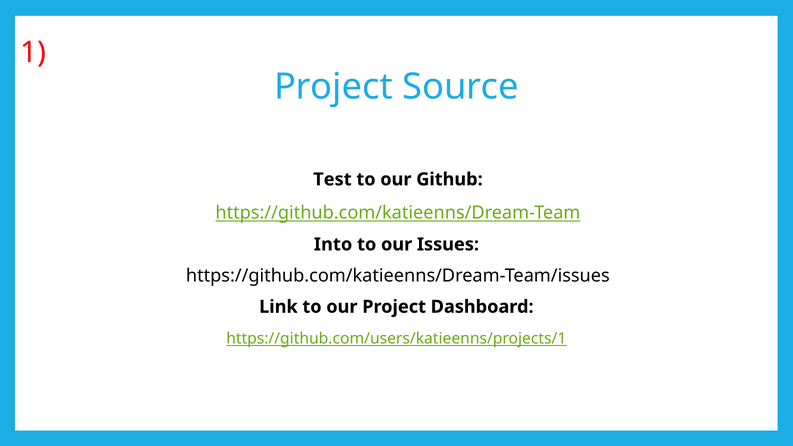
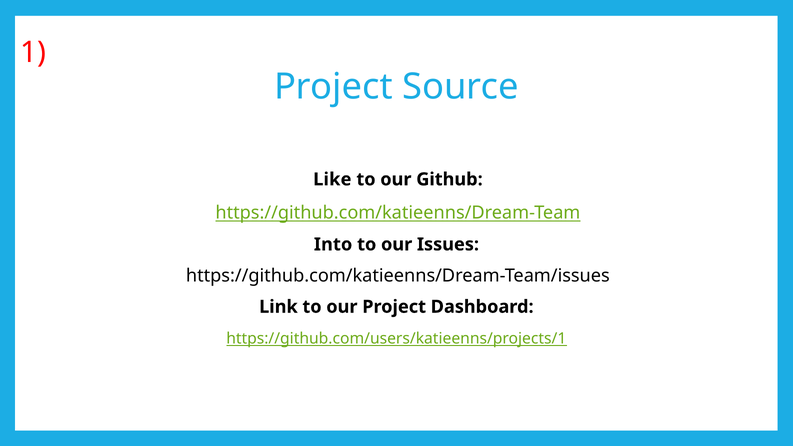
Test: Test -> Like
